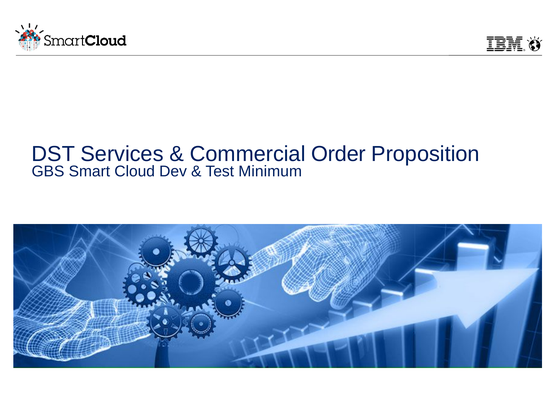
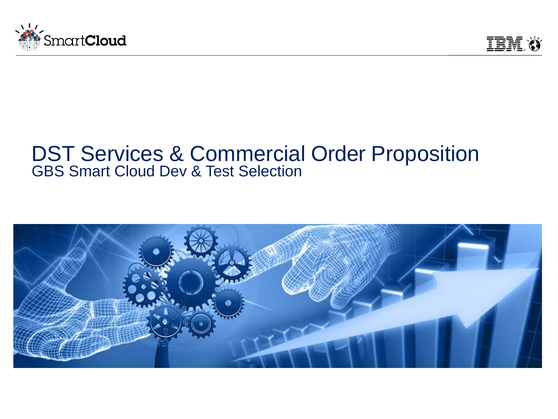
Minimum: Minimum -> Selection
